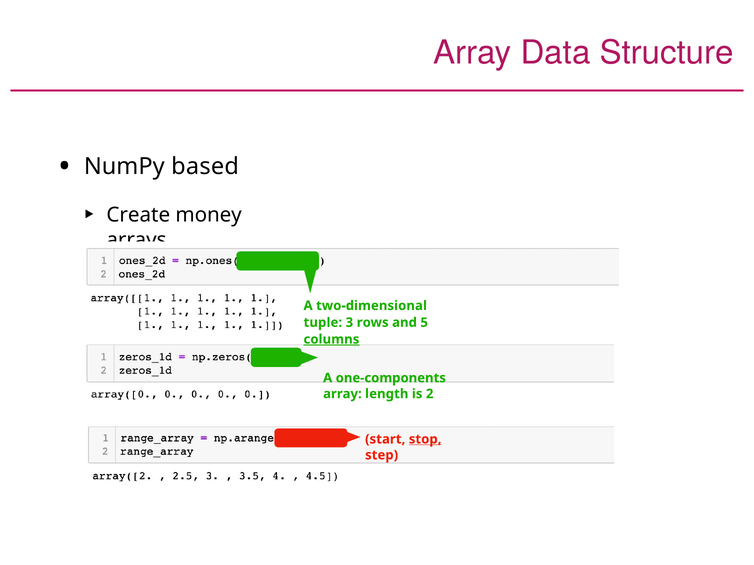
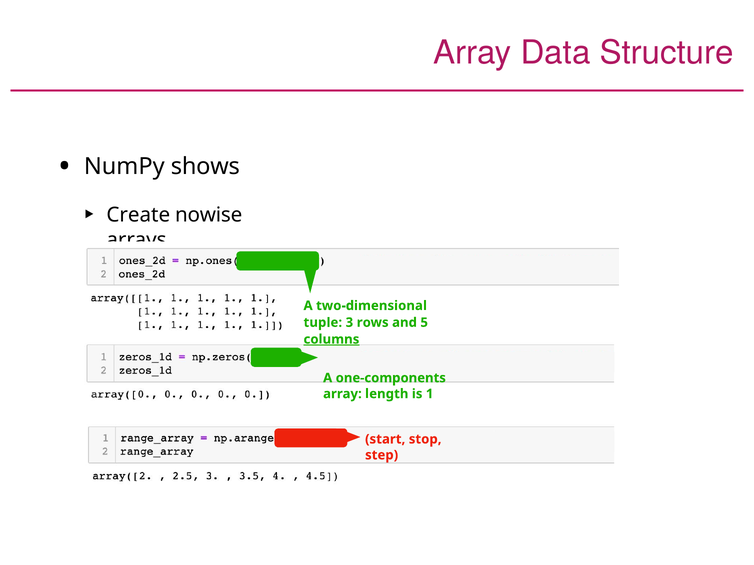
based: based -> shows
money: money -> nowise
2: 2 -> 1
stop underline: present -> none
